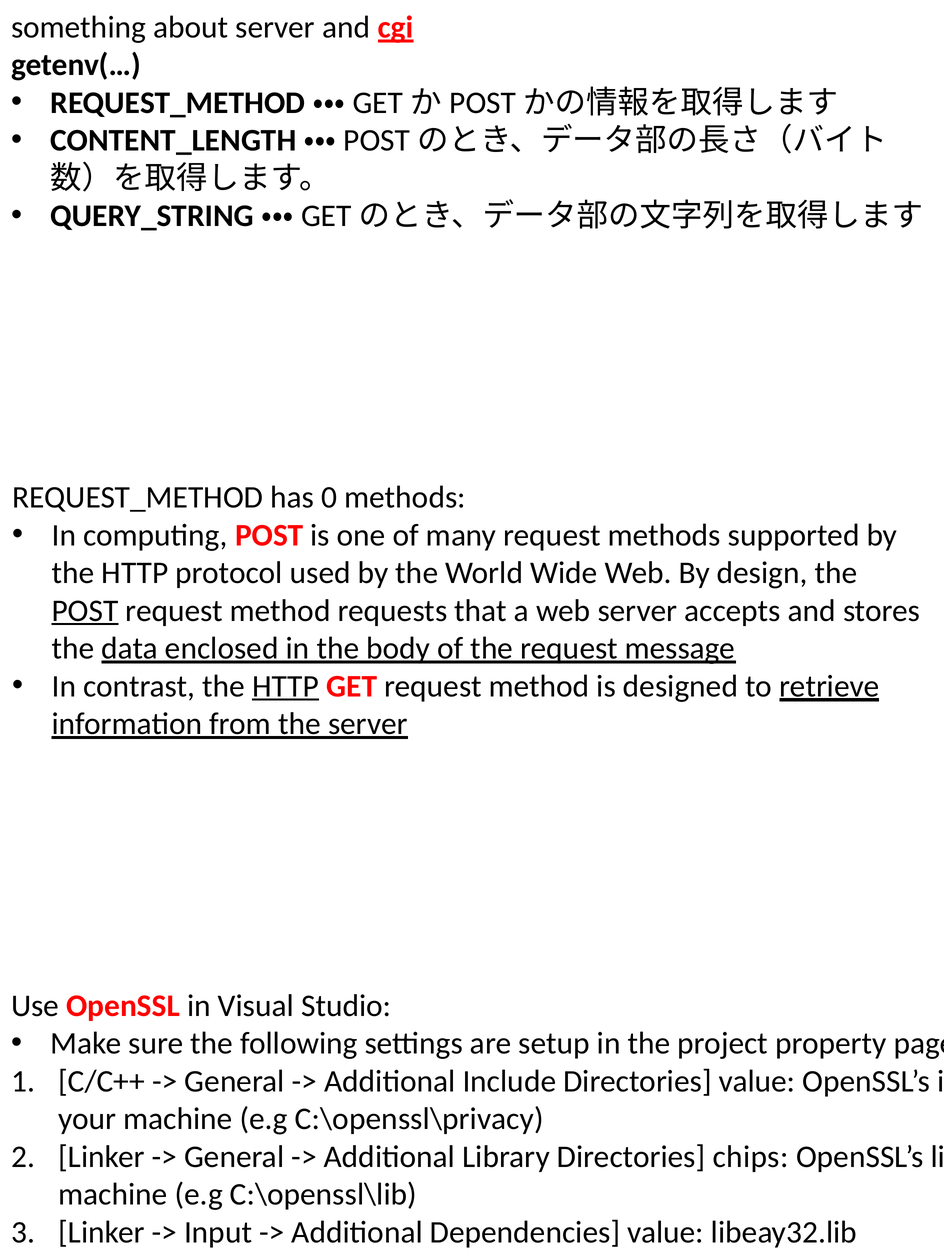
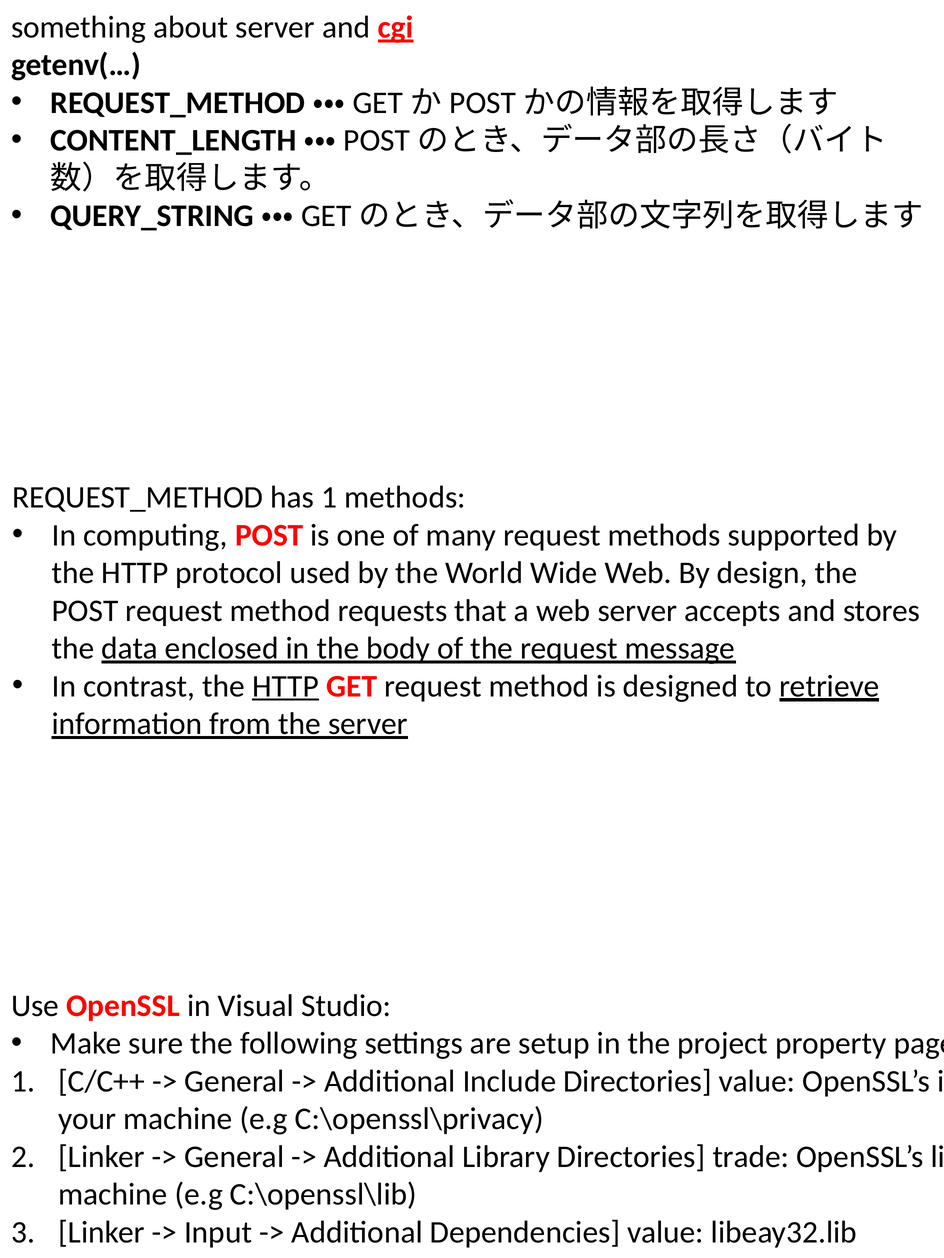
has 0: 0 -> 1
POST at (85, 611) underline: present -> none
chips: chips -> trade
